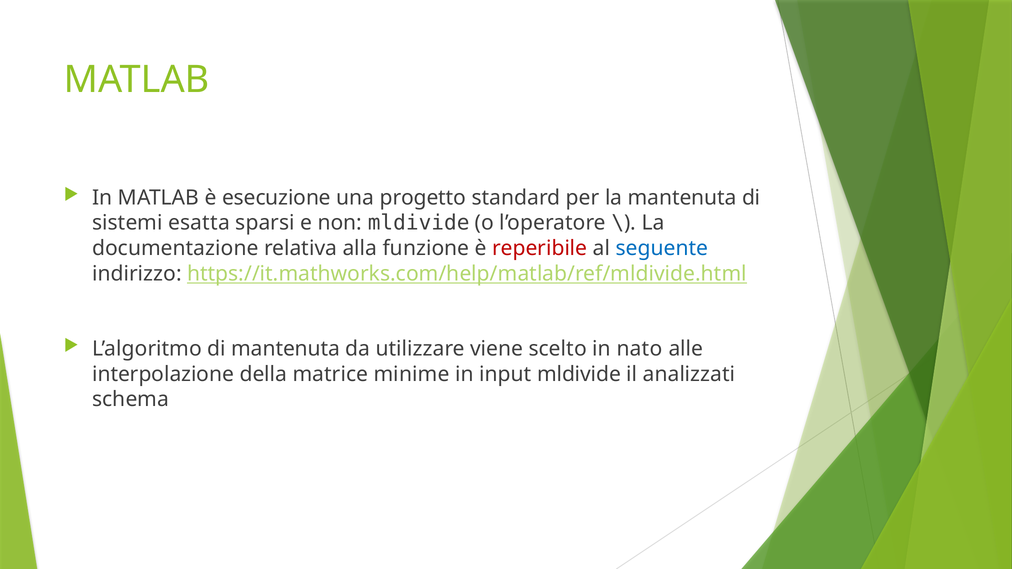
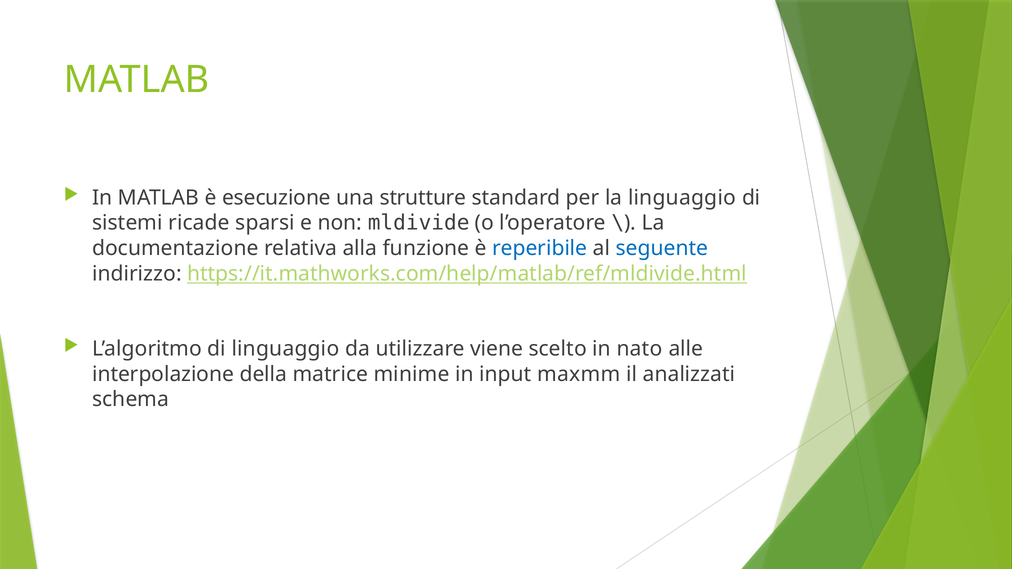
progetto: progetto -> strutture
la mantenuta: mantenuta -> linguaggio
esatta: esatta -> ricade
reperibile colour: red -> blue
di mantenuta: mantenuta -> linguaggio
input mldivide: mldivide -> maxmm
